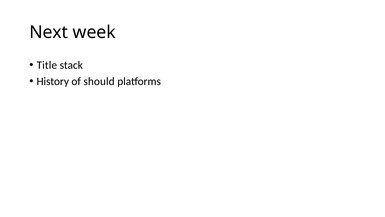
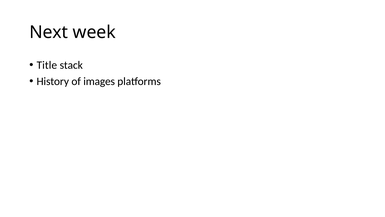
should: should -> images
